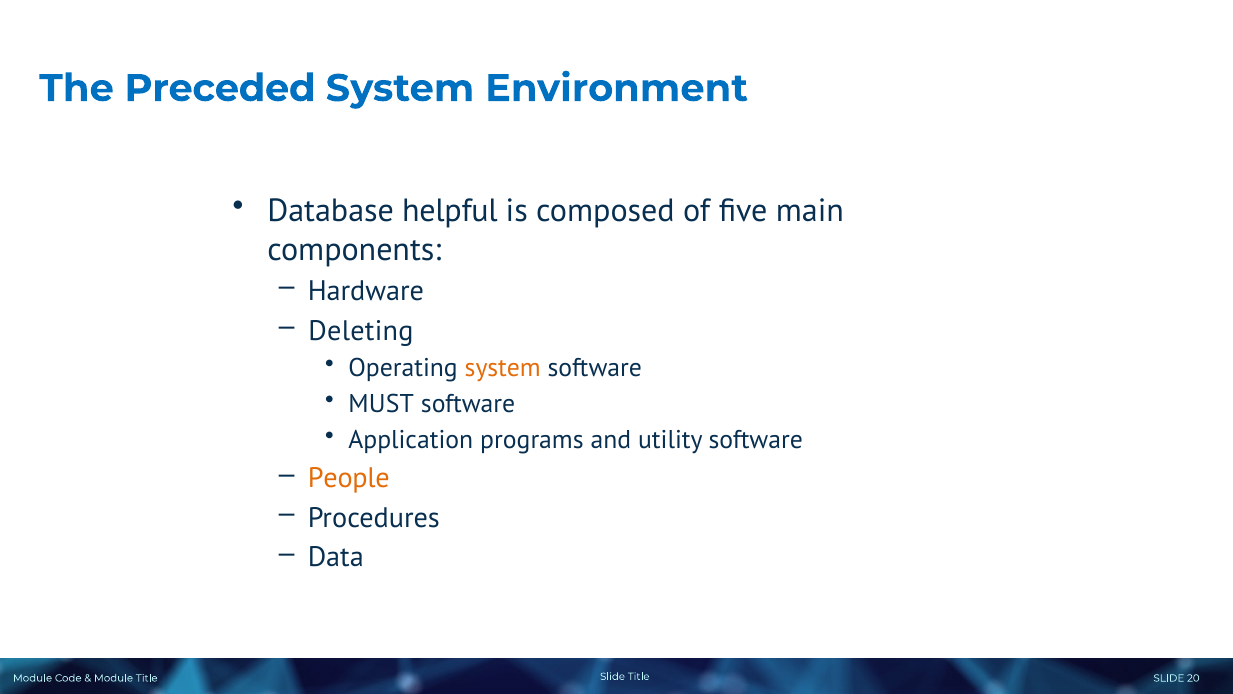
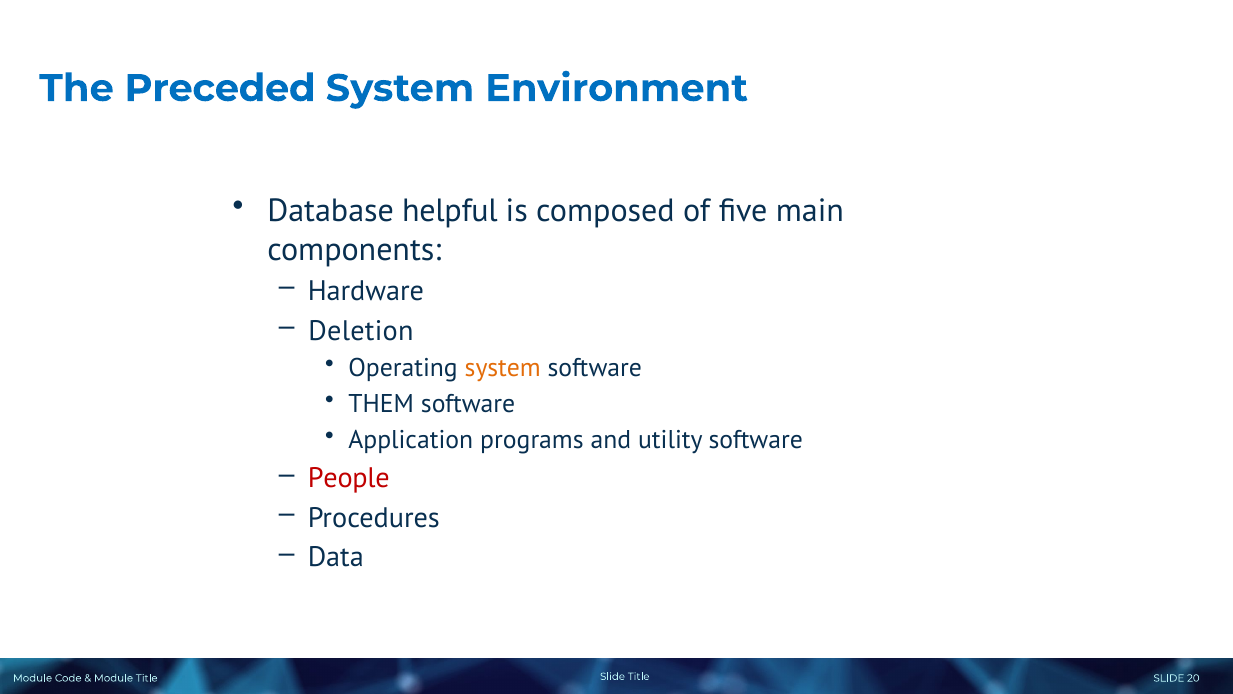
Deleting: Deleting -> Deletion
MUST: MUST -> THEM
People colour: orange -> red
